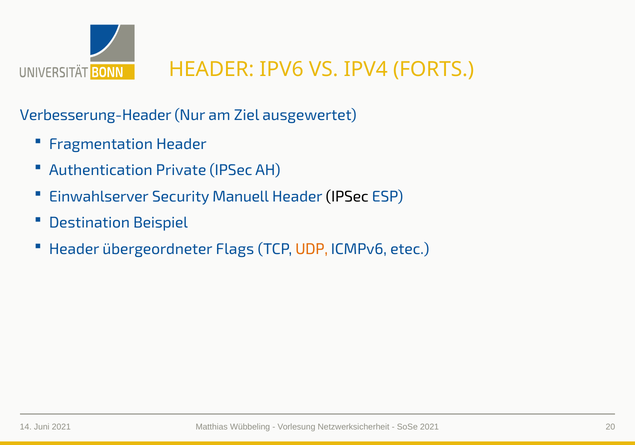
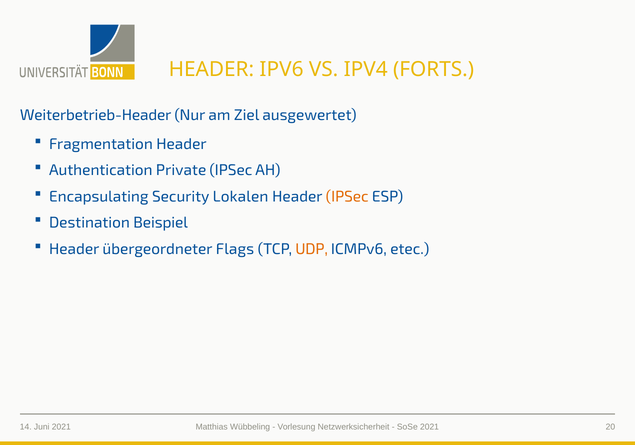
Verbesserung-Header: Verbesserung-Header -> Weiterbetrieb-Header
Einwahlserver: Einwahlserver -> Encapsulating
Manuell: Manuell -> Lokalen
IPSec at (347, 197) colour: black -> orange
